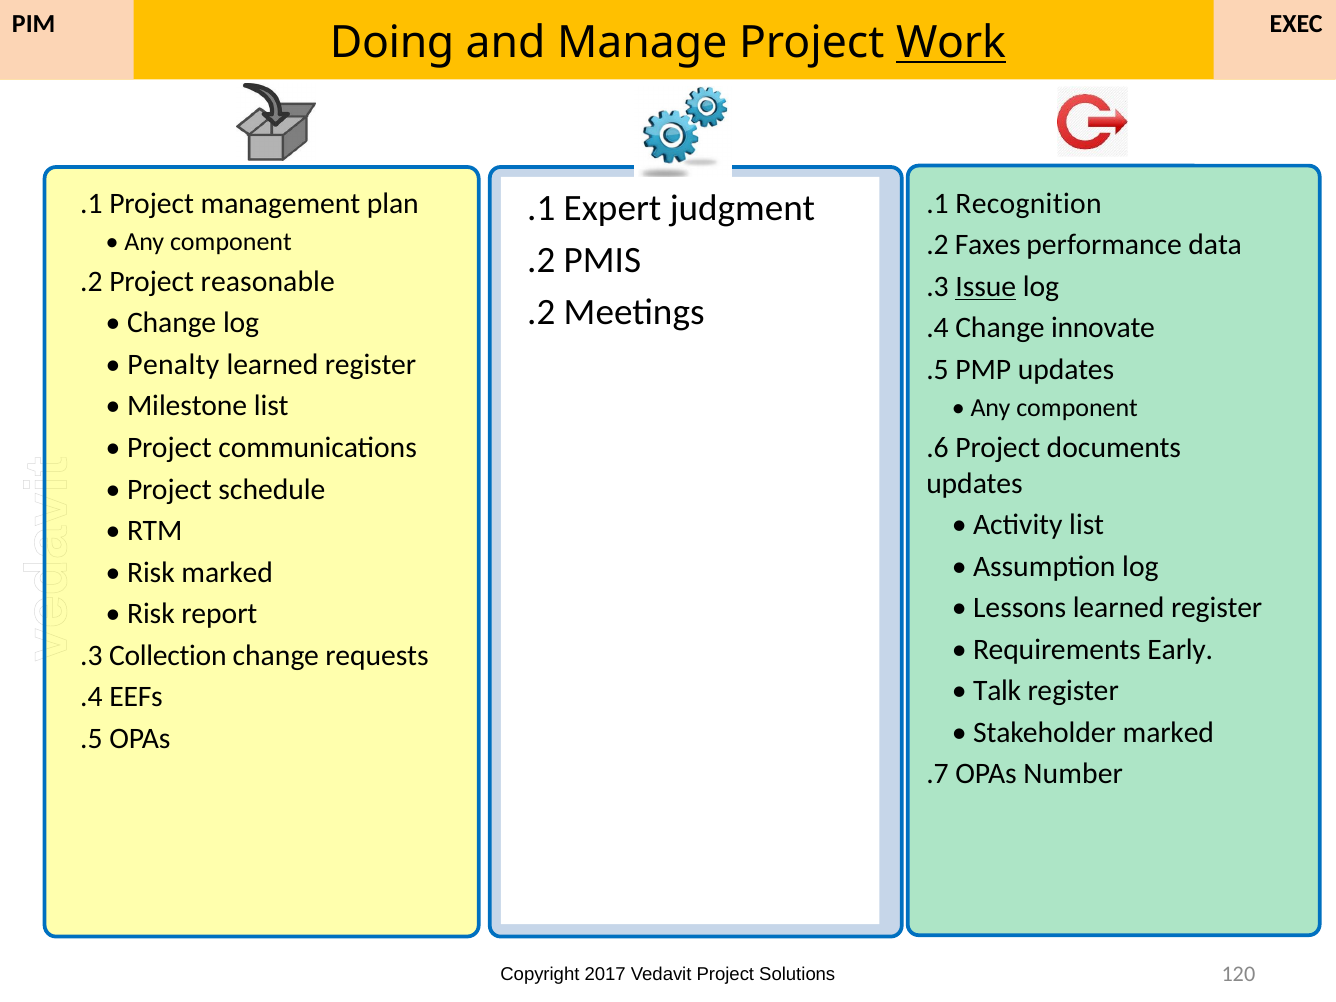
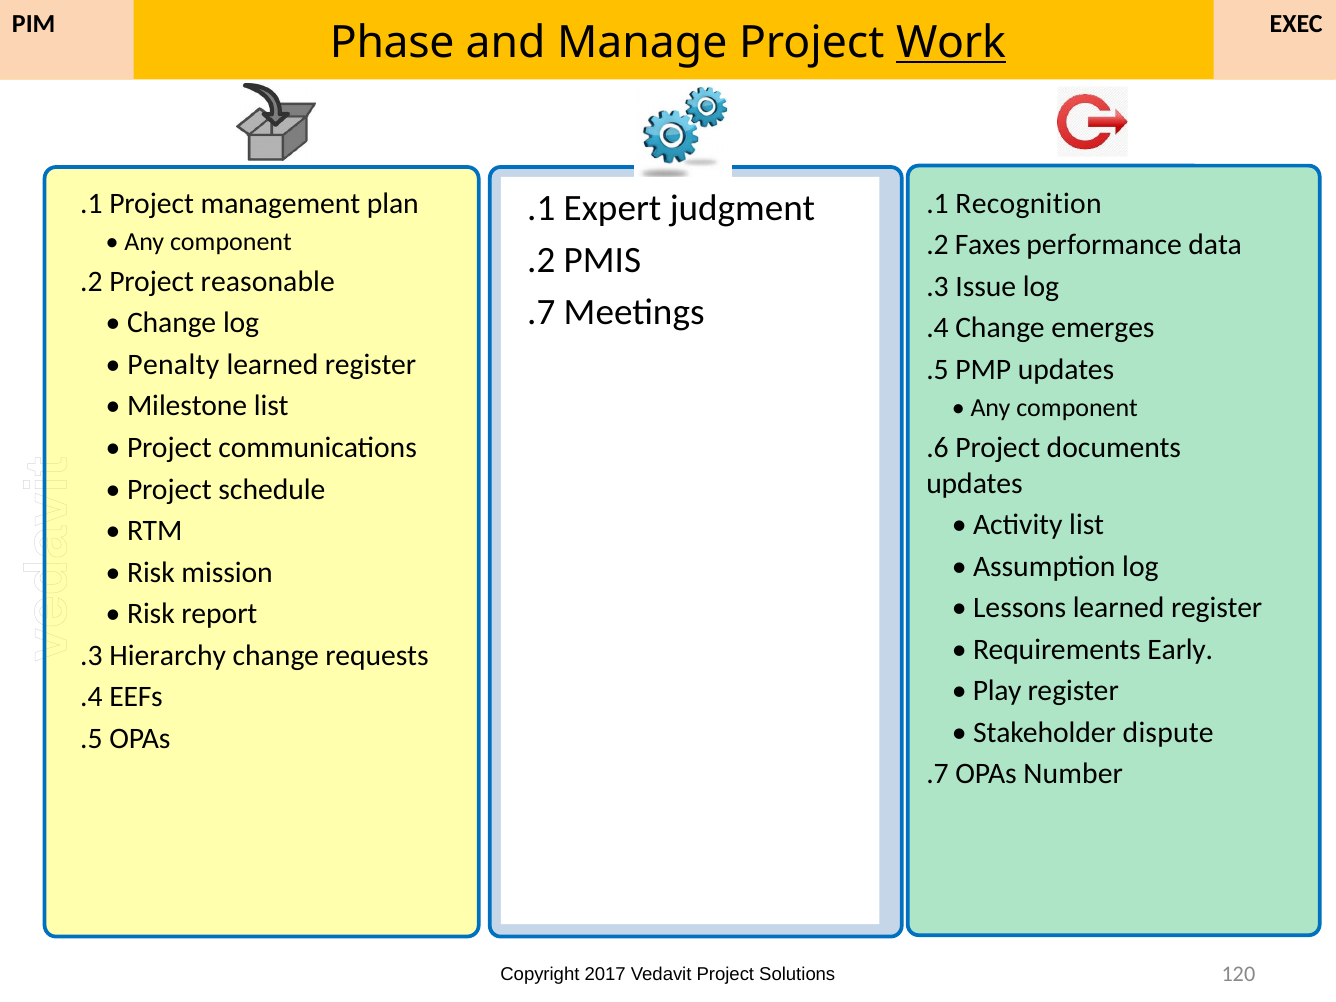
Doing: Doing -> Phase
Issue underline: present -> none
.2 at (541, 312): .2 -> .7
innovate: innovate -> emerges
Risk marked: marked -> mission
Collection: Collection -> Hierarchy
Talk: Talk -> Play
Stakeholder marked: marked -> dispute
